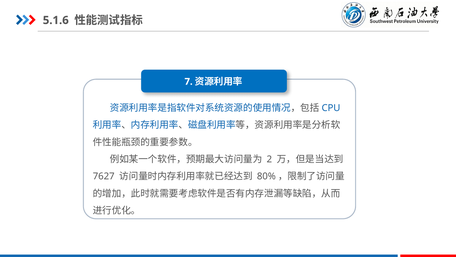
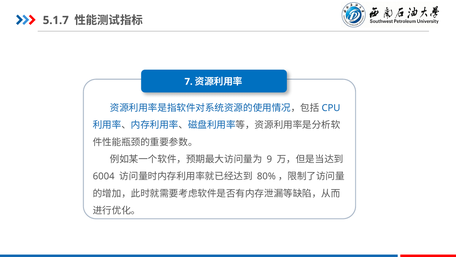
5.1.6: 5.1.6 -> 5.1.7
2: 2 -> 9
7627: 7627 -> 6004
